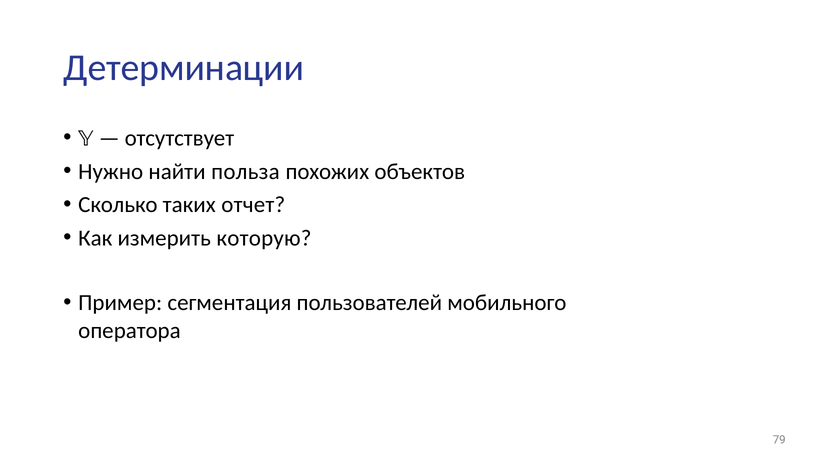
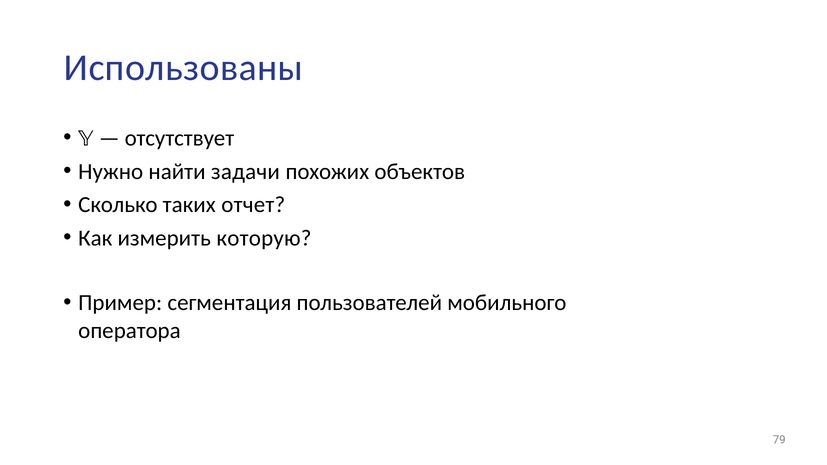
Детерминации: Детерминации -> Использованы
польза: польза -> задачи
